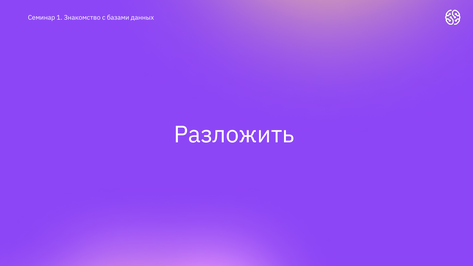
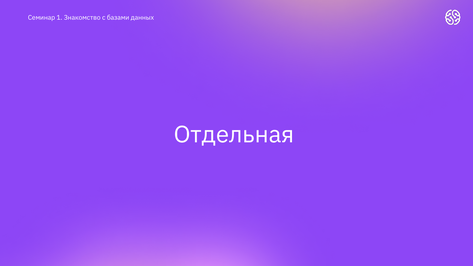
Разложить: Разложить -> Отдельная
